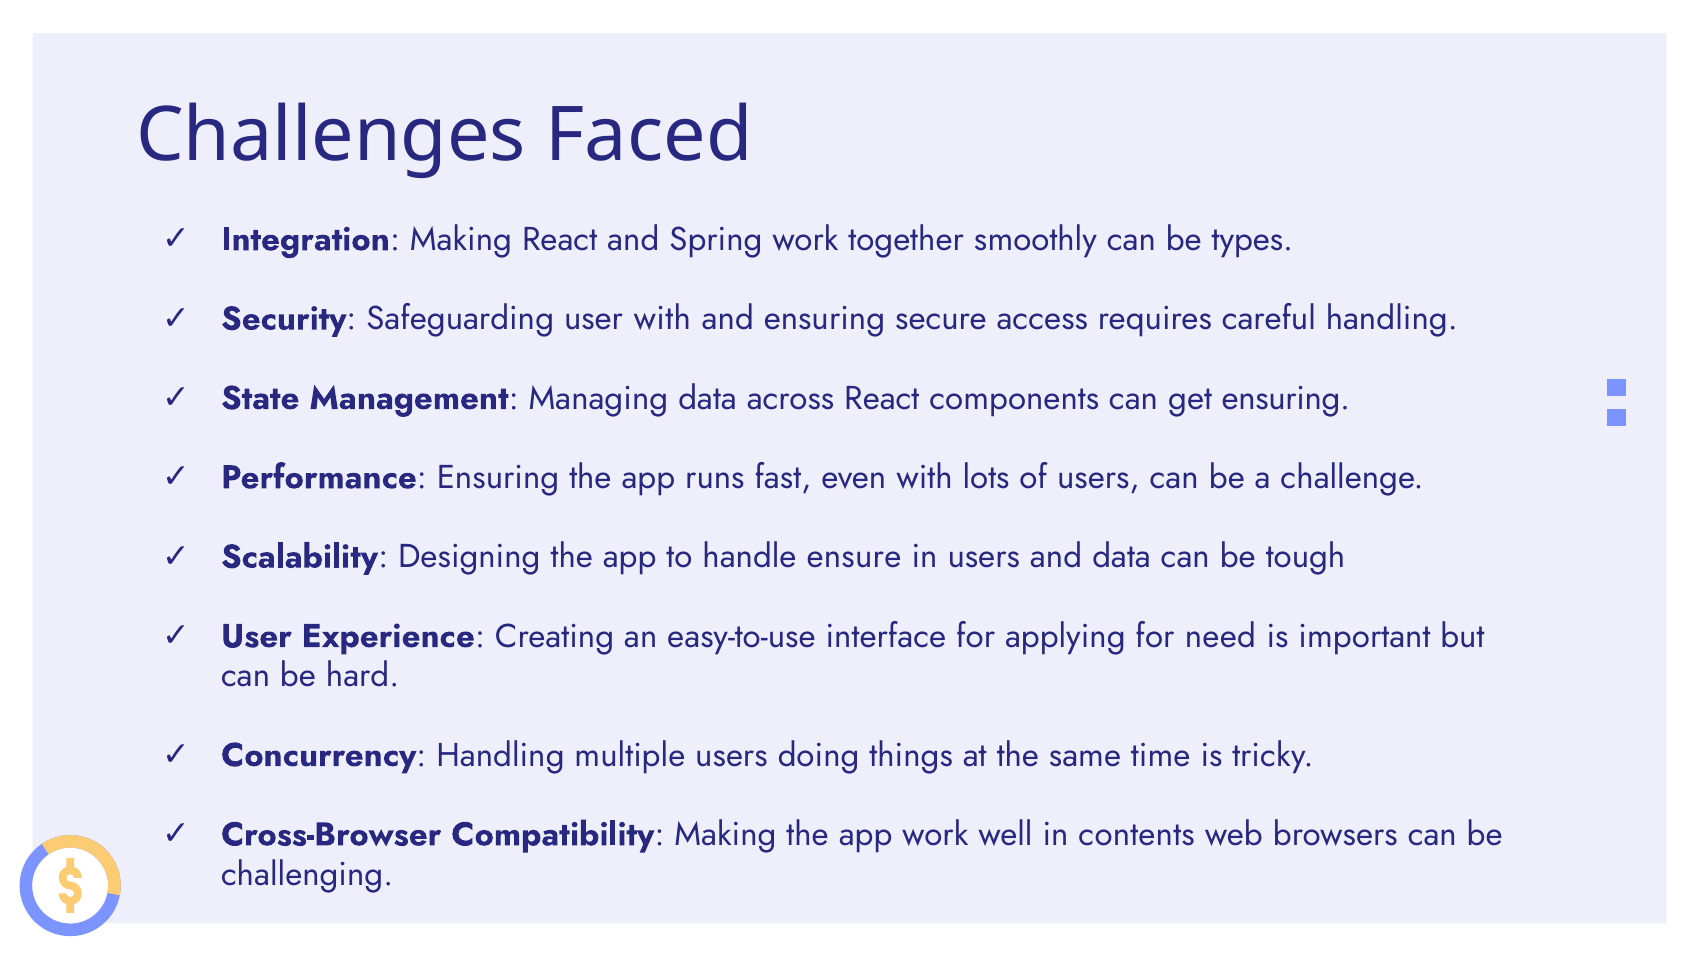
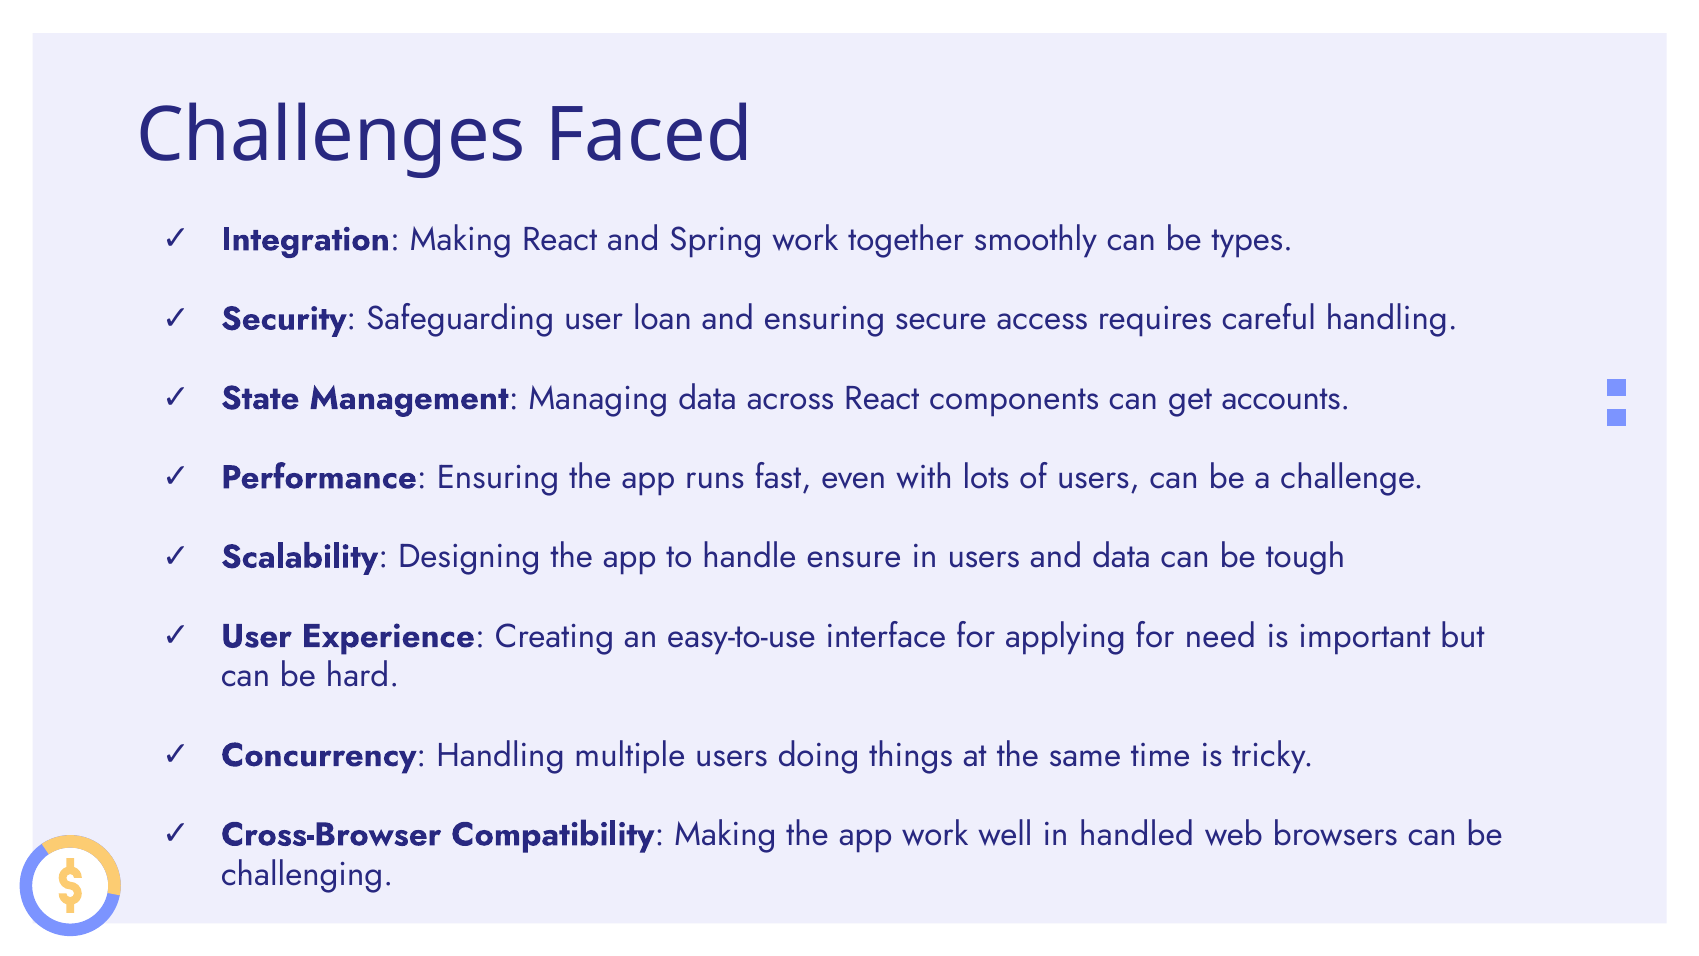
user with: with -> loan
get ensuring: ensuring -> accounts
contents: contents -> handled
